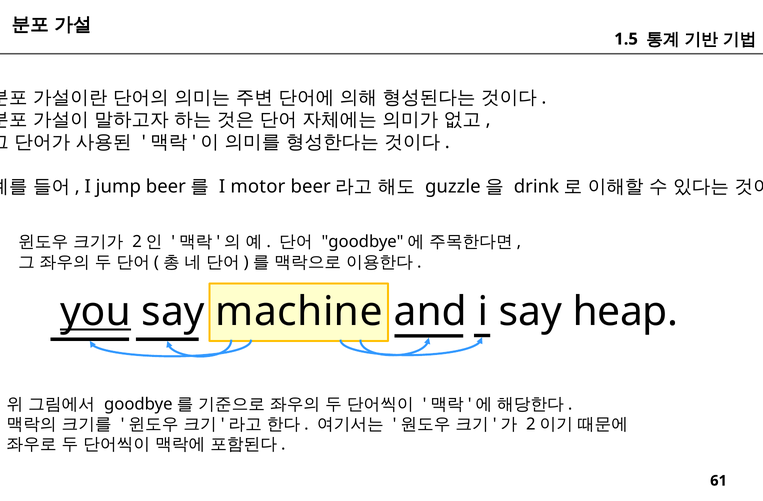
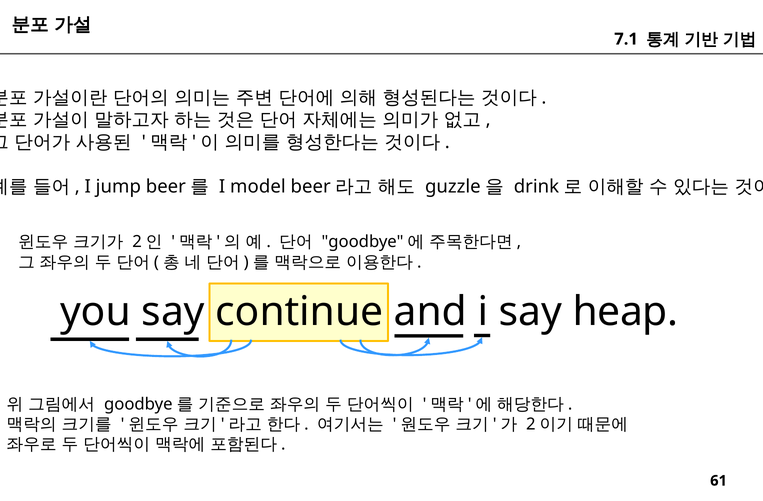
1.5: 1.5 -> 7.1
motor: motor -> model
you underline: present -> none
machine: machine -> continue
